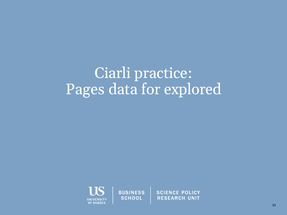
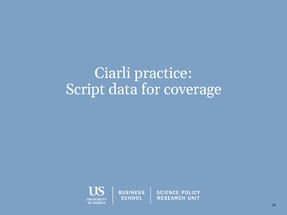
Pages: Pages -> Script
explored: explored -> coverage
